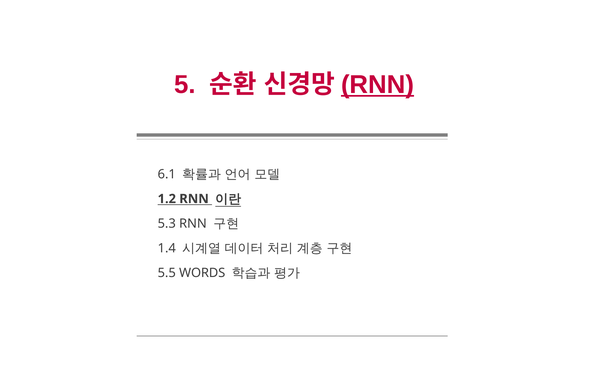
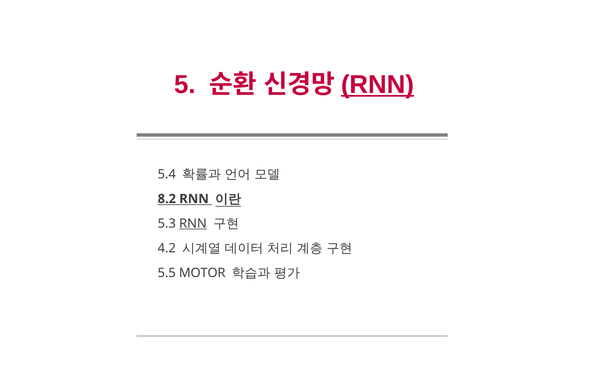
6.1: 6.1 -> 5.4
1.2: 1.2 -> 8.2
RNN at (193, 223) underline: none -> present
1.4: 1.4 -> 4.2
WORDS: WORDS -> MOTOR
